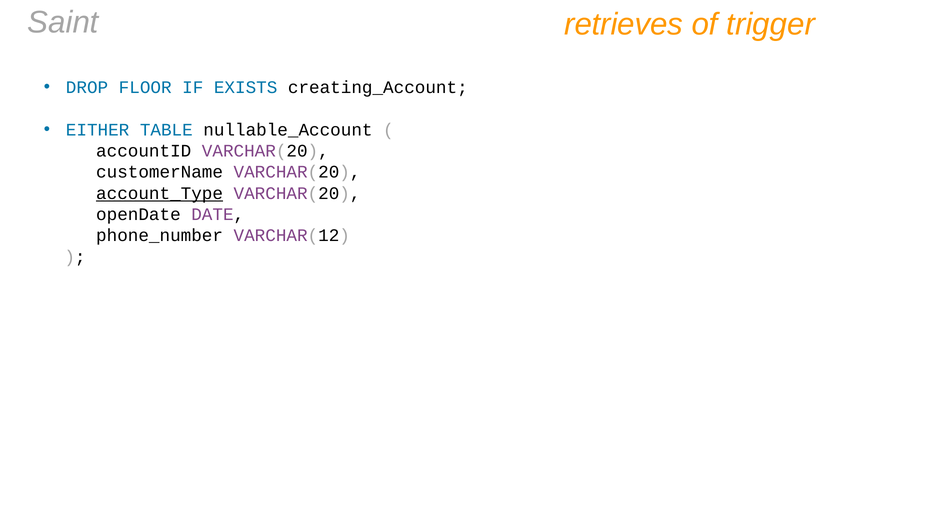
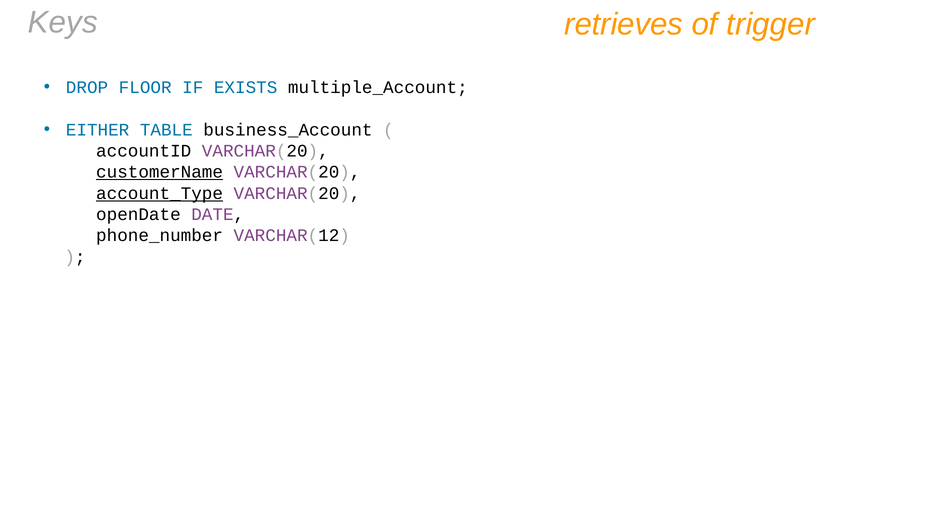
Saint: Saint -> Keys
creating_Account: creating_Account -> multiple_Account
nullable_Account: nullable_Account -> business_Account
customerName underline: none -> present
